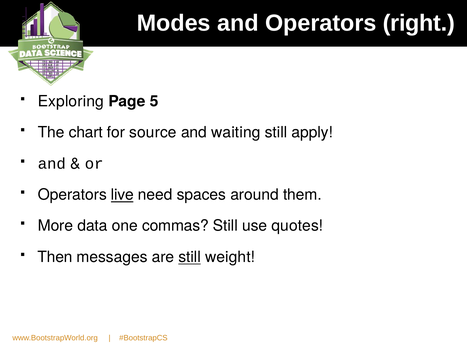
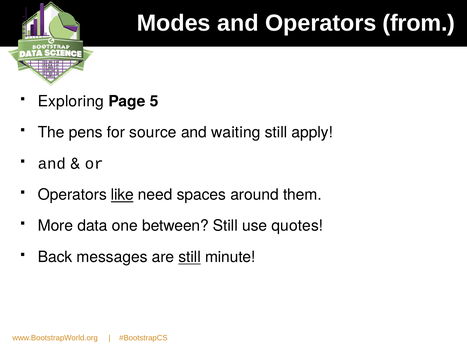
right: right -> from
chart: chart -> pens
live: live -> like
commas: commas -> between
Then: Then -> Back
weight: weight -> minute
